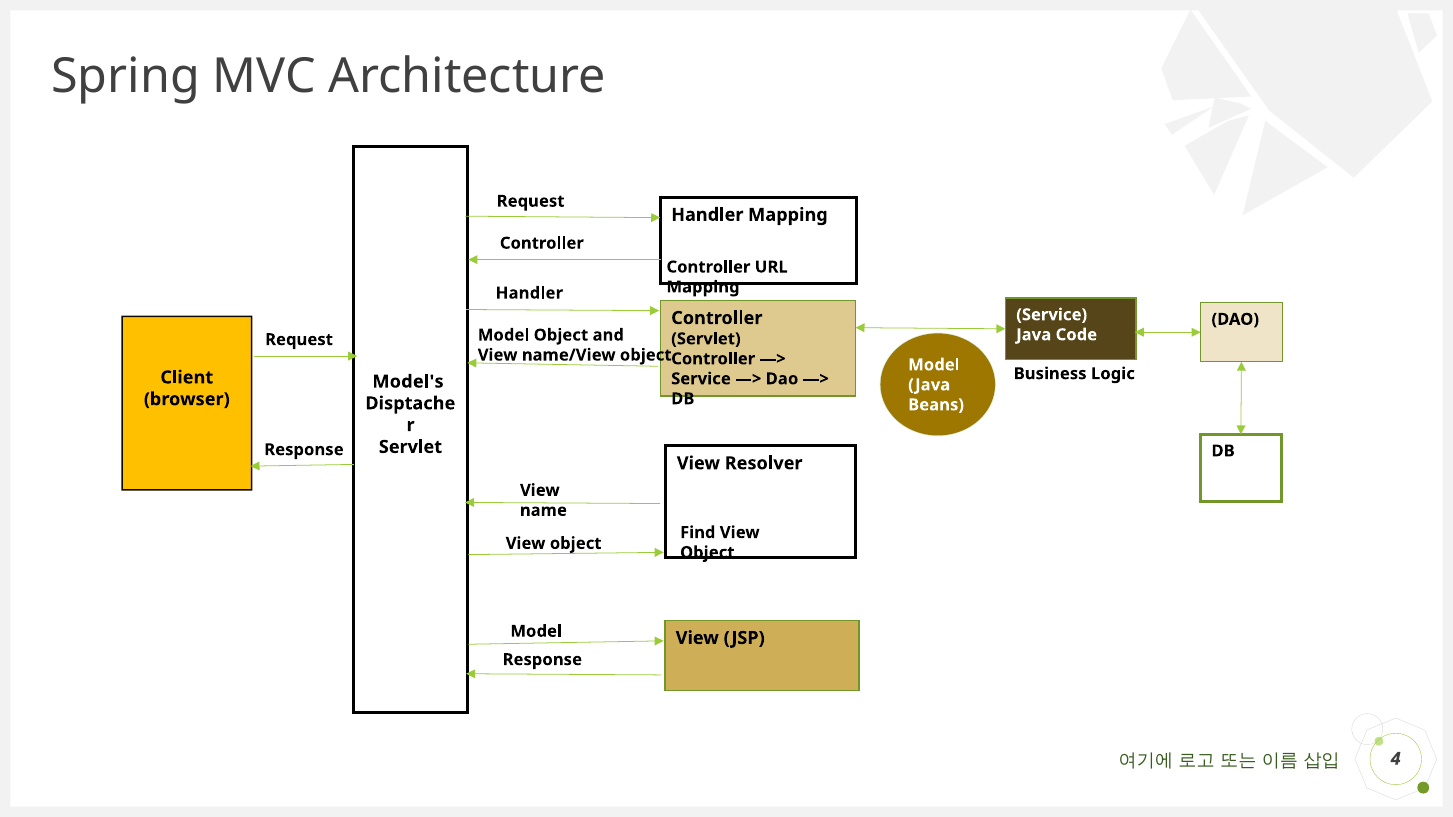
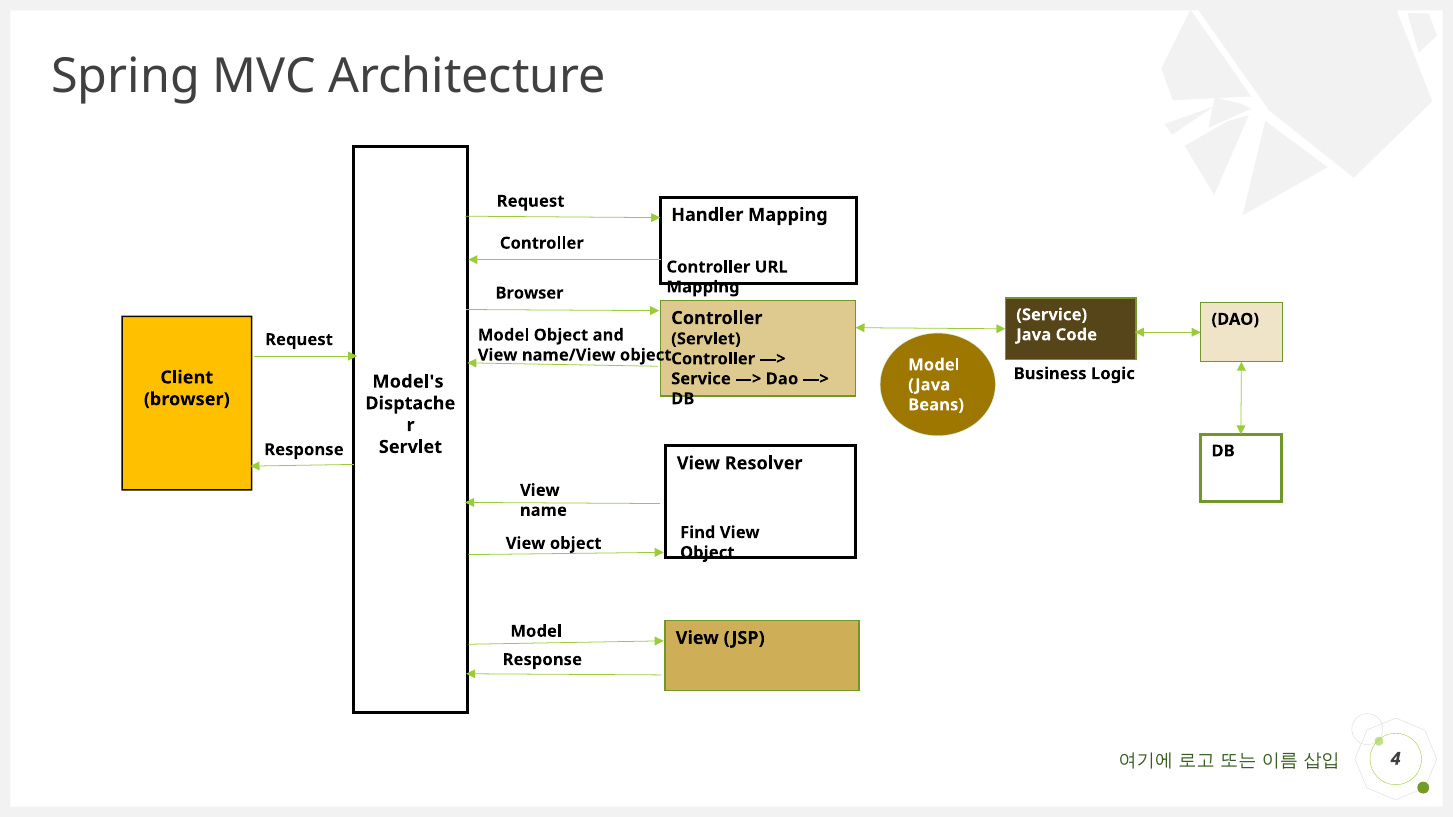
Handler at (529, 293): Handler -> Browser
